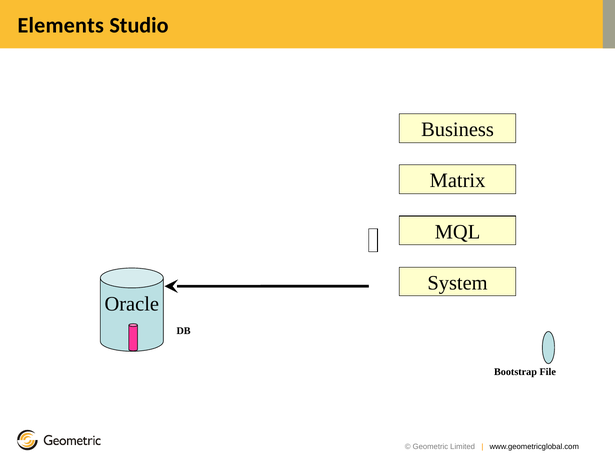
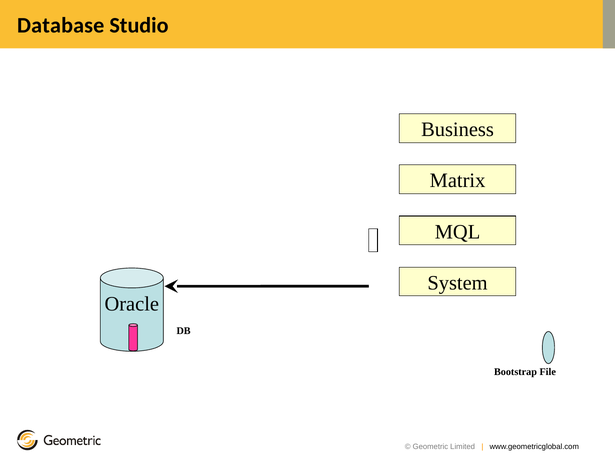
Elements: Elements -> Database
